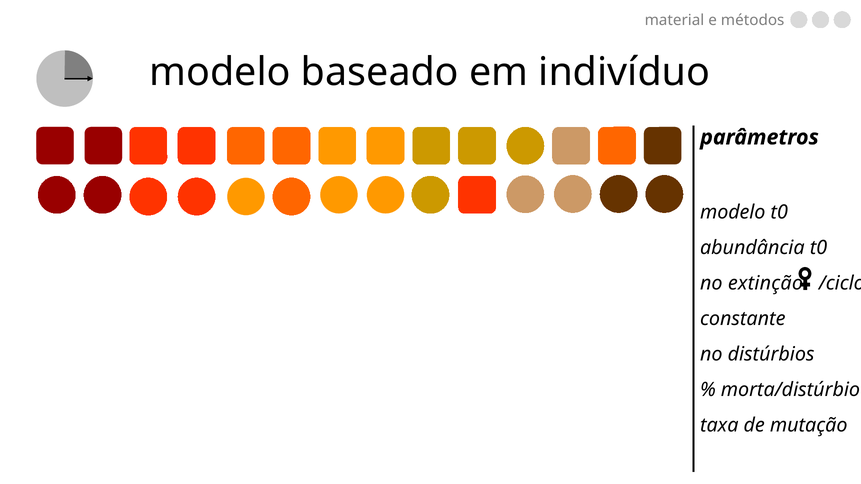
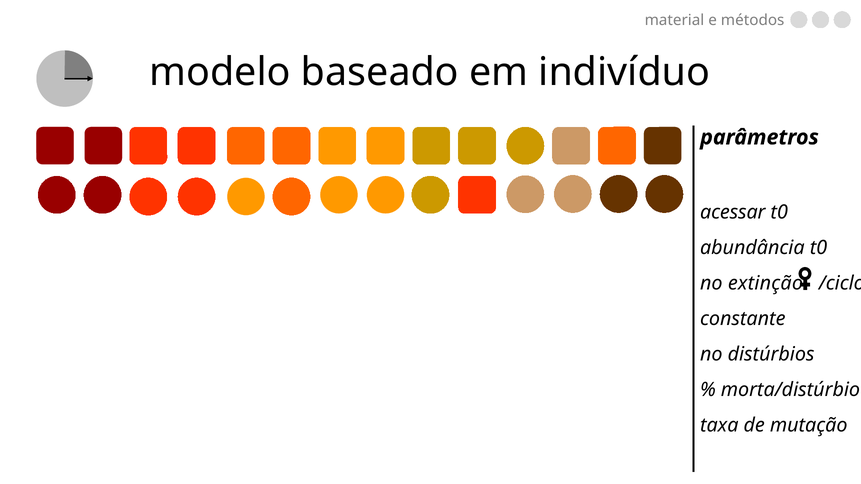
modelo at (733, 213): modelo -> acessar
